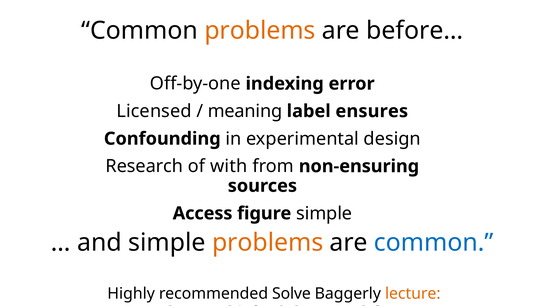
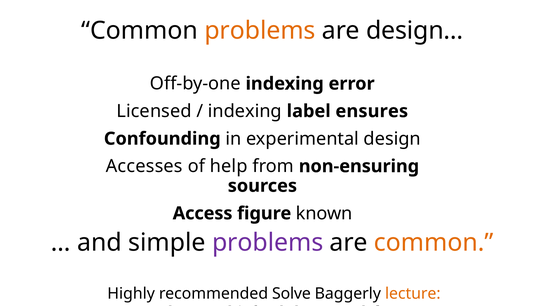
before…: before… -> design…
meaning at (245, 111): meaning -> indexing
Research: Research -> Accesses
with: with -> help
figure simple: simple -> known
problems at (268, 243) colour: orange -> purple
common at (434, 243) colour: blue -> orange
